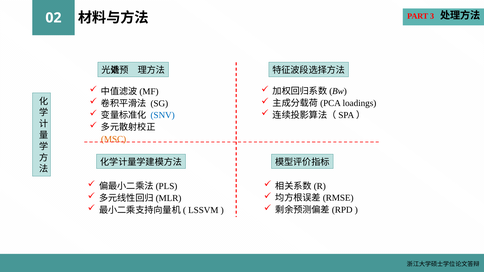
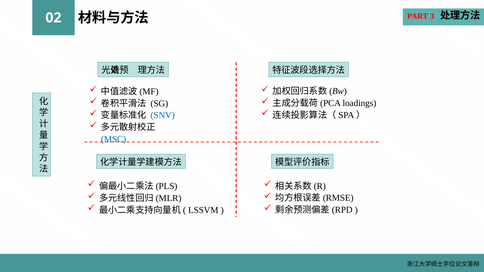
MSC colour: orange -> blue
